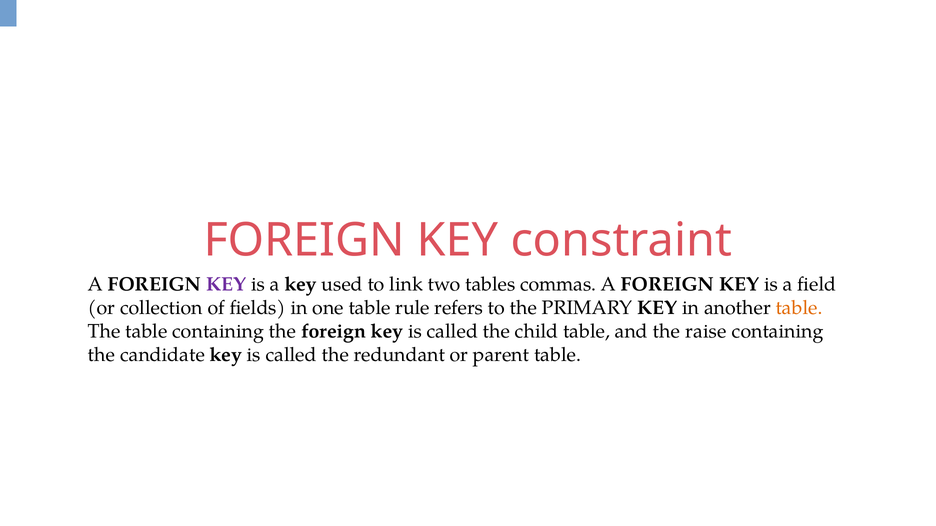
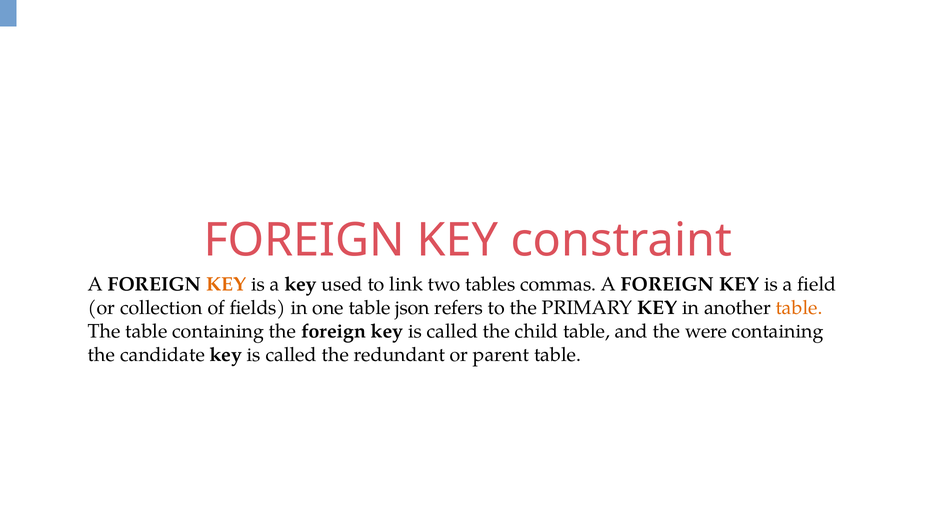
KEY at (226, 285) colour: purple -> orange
rule: rule -> json
raise: raise -> were
